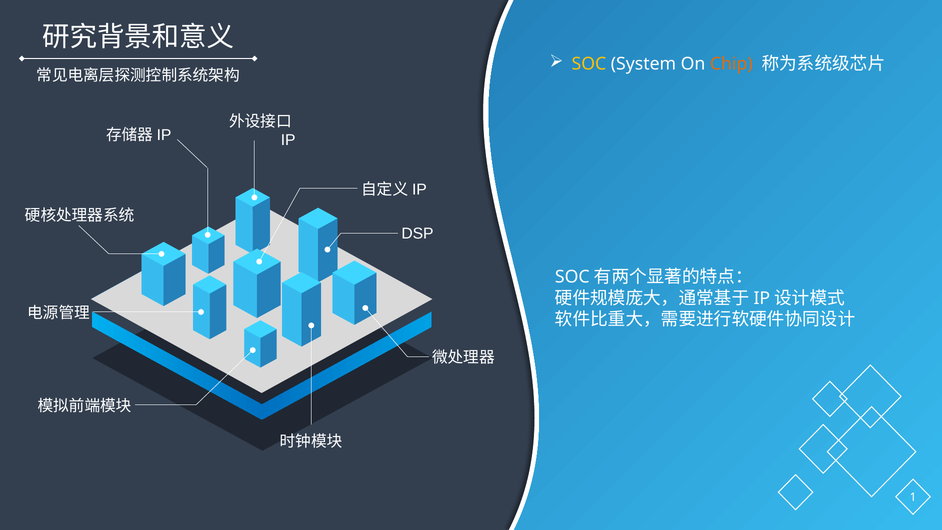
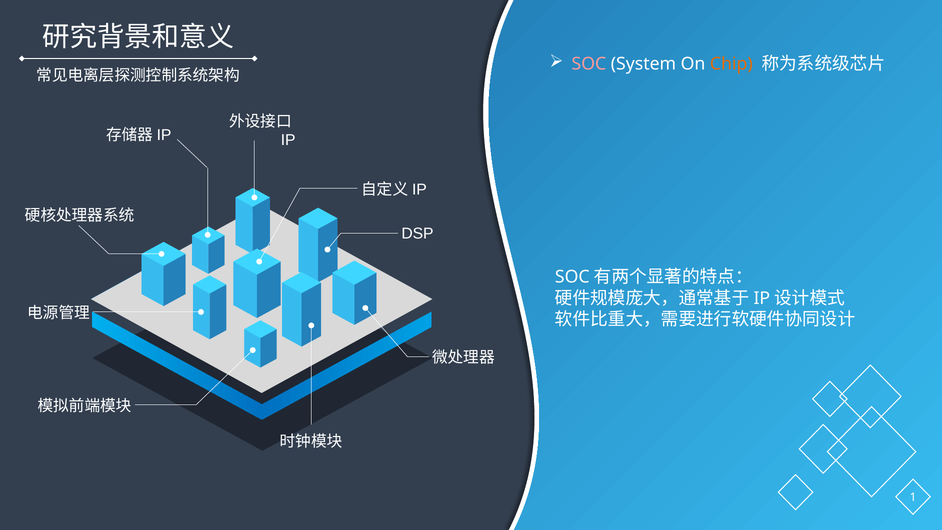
SOC at (589, 64) colour: yellow -> pink
